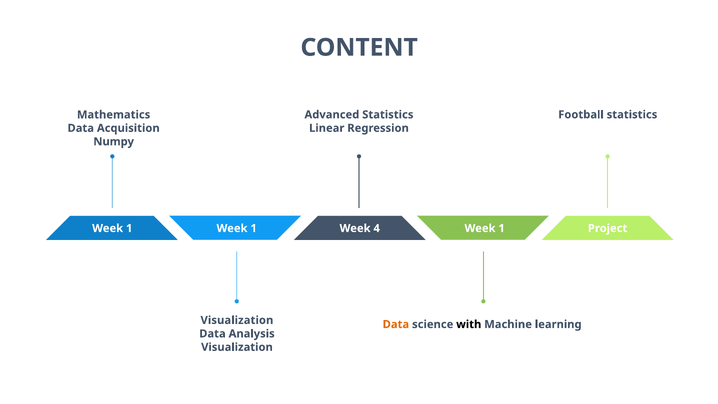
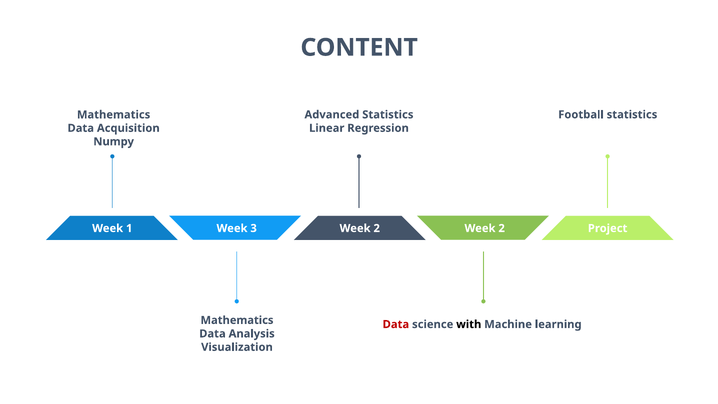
1 Week 1: 1 -> 3
4 at (377, 228): 4 -> 2
1 at (502, 228): 1 -> 2
Visualization at (237, 320): Visualization -> Mathematics
Data at (396, 324) colour: orange -> red
